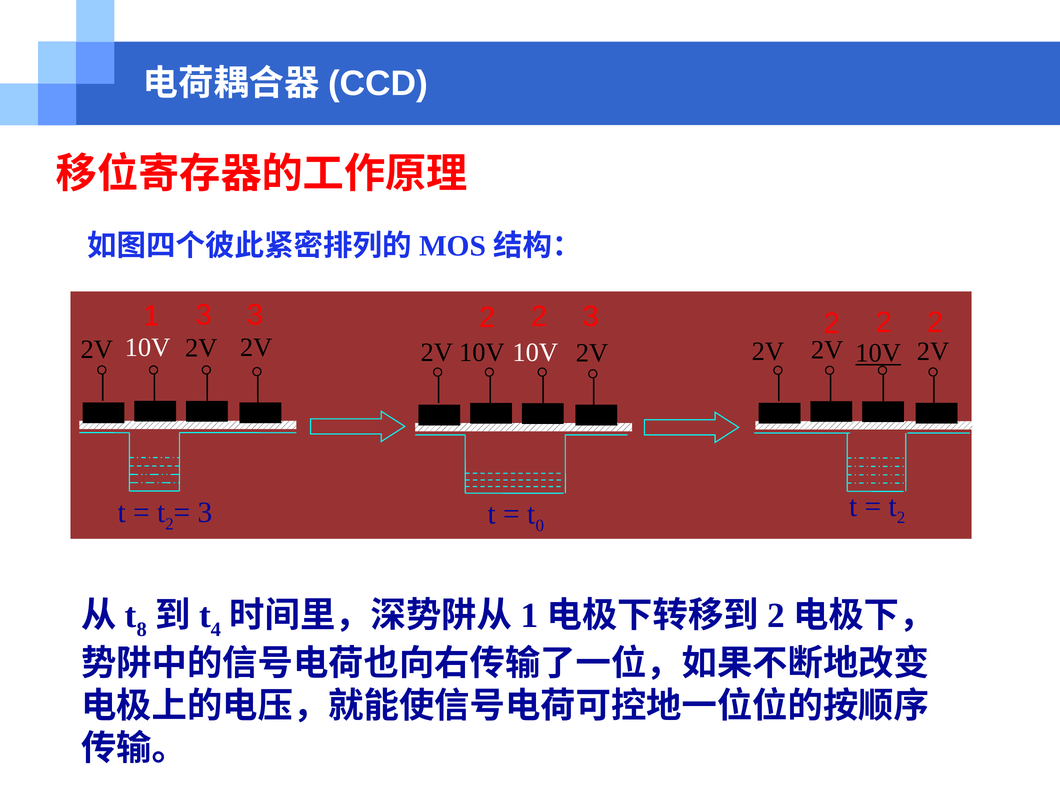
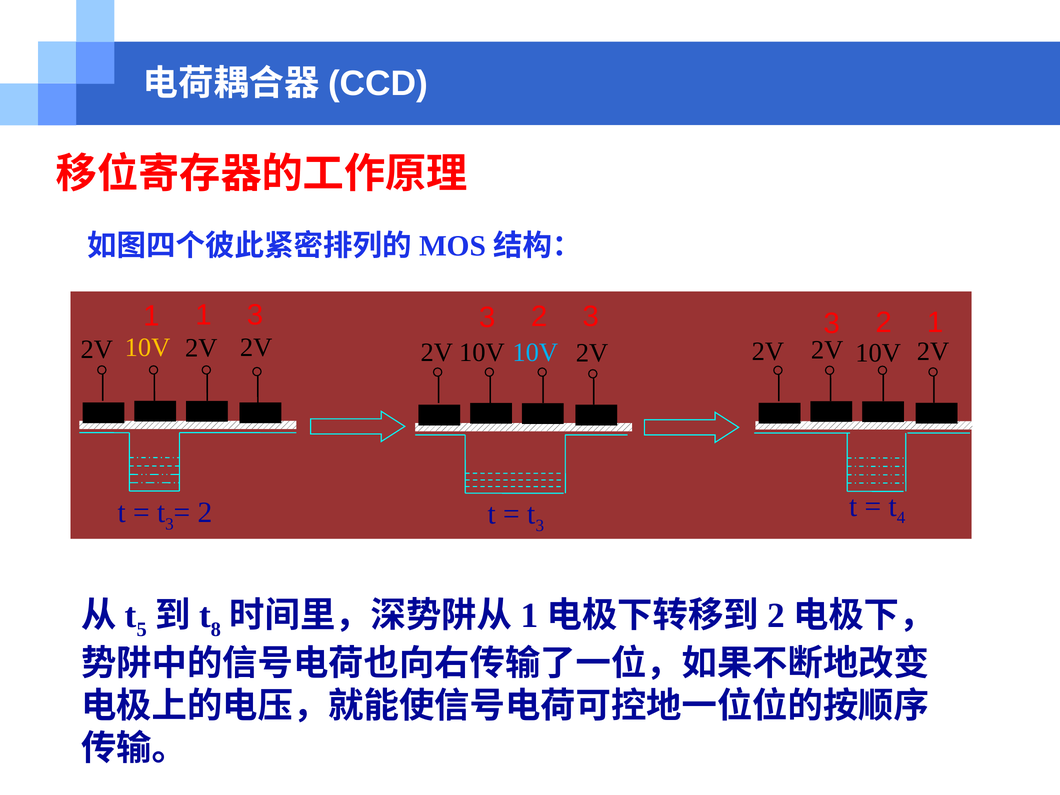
1 3: 3 -> 1
2 at (487, 318): 2 -> 3
2 3 2: 2 -> 3
2 at (935, 322): 2 -> 1
10V at (148, 348) colour: white -> yellow
10V at (878, 353) underline: present -> none
10V at (535, 353) colour: white -> light blue
2 at (901, 518): 2 -> 4
2 at (170, 524): 2 -> 3
3 at (205, 512): 3 -> 2
0 at (540, 526): 0 -> 3
8: 8 -> 5
4: 4 -> 8
